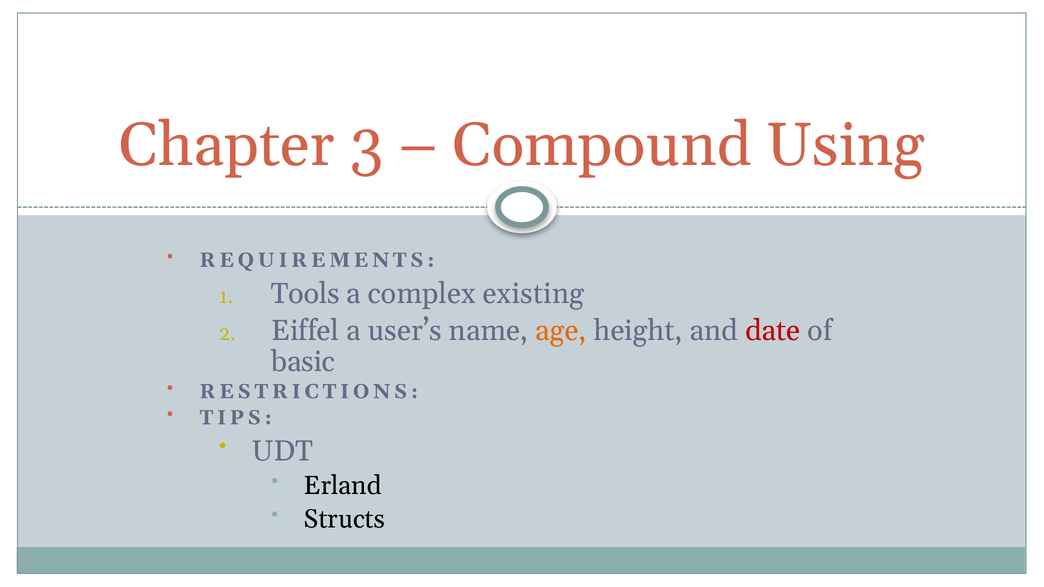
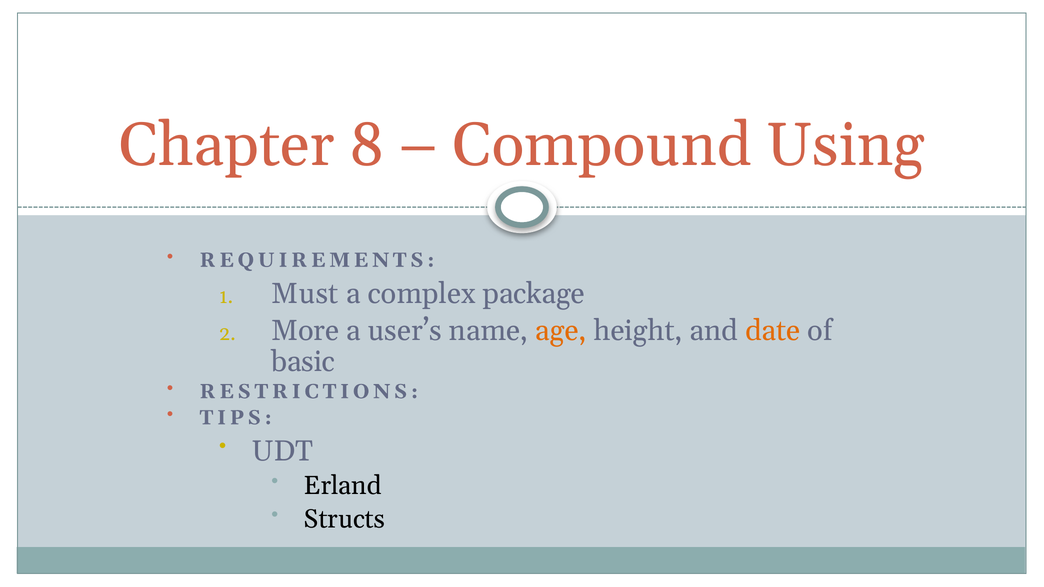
3: 3 -> 8
Tools: Tools -> Must
existing: existing -> package
Eiffel: Eiffel -> More
date colour: red -> orange
